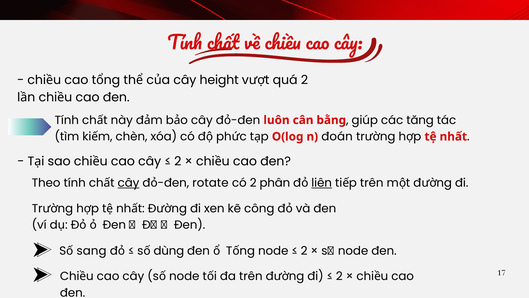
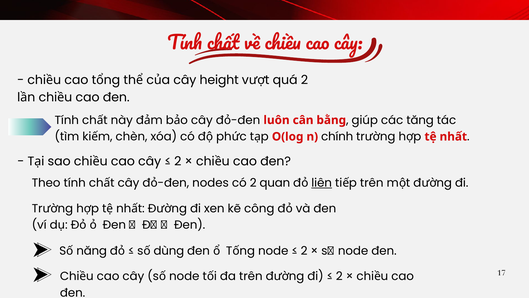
đoán: đoán -> chính
cây at (128, 183) underline: present -> none
rotate: rotate -> nodes
phân: phân -> quan
sang: sang -> năng
